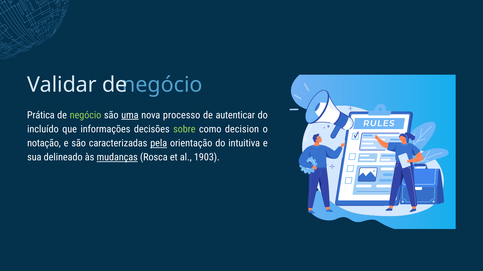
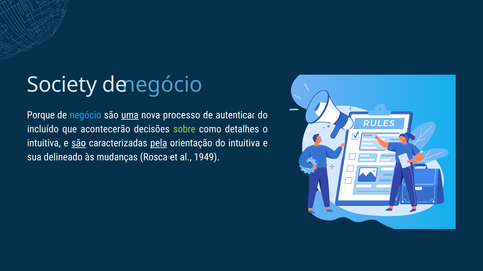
Validar: Validar -> Society
Prática: Prática -> Porque
negócio at (85, 115) colour: light green -> light blue
informações: informações -> acontecerão
decision: decision -> detalhes
notação at (44, 144): notação -> intuitiva
são at (79, 144) underline: none -> present
mudanças underline: present -> none
1903: 1903 -> 1949
